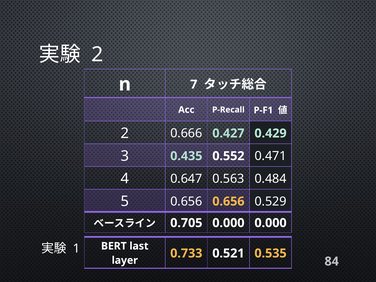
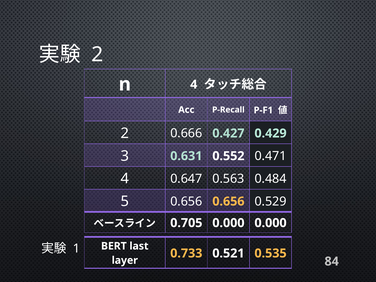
7 at (194, 84): 7 -> 4
0.435: 0.435 -> 0.631
